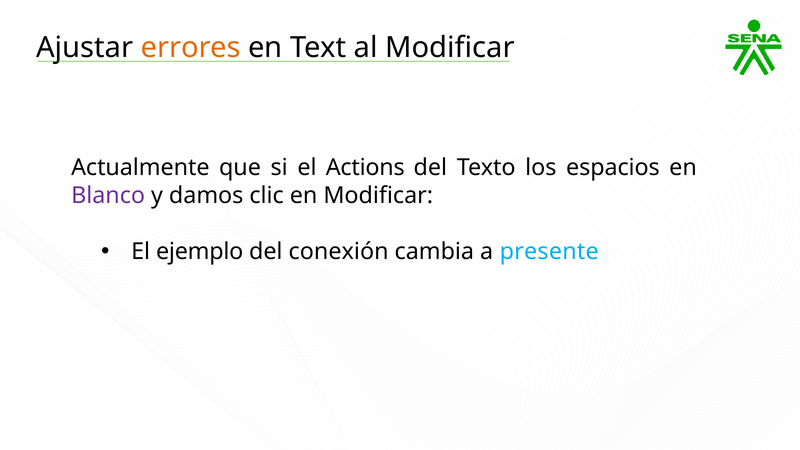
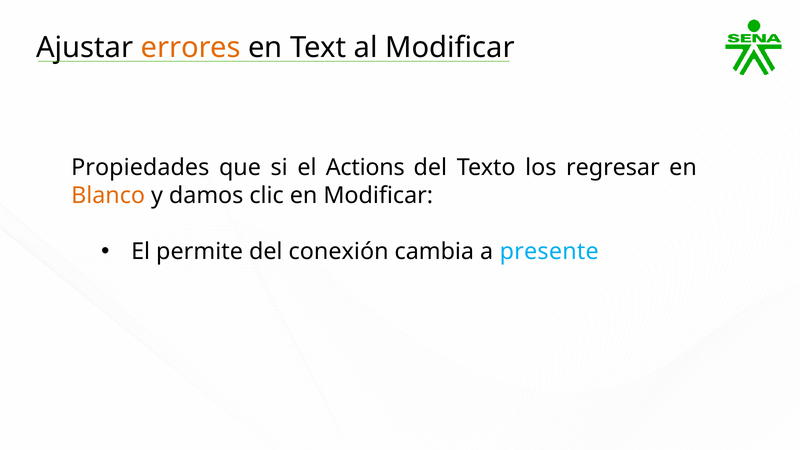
Actualmente: Actualmente -> Propiedades
espacios: espacios -> regresar
Blanco colour: purple -> orange
ejemplo: ejemplo -> permite
